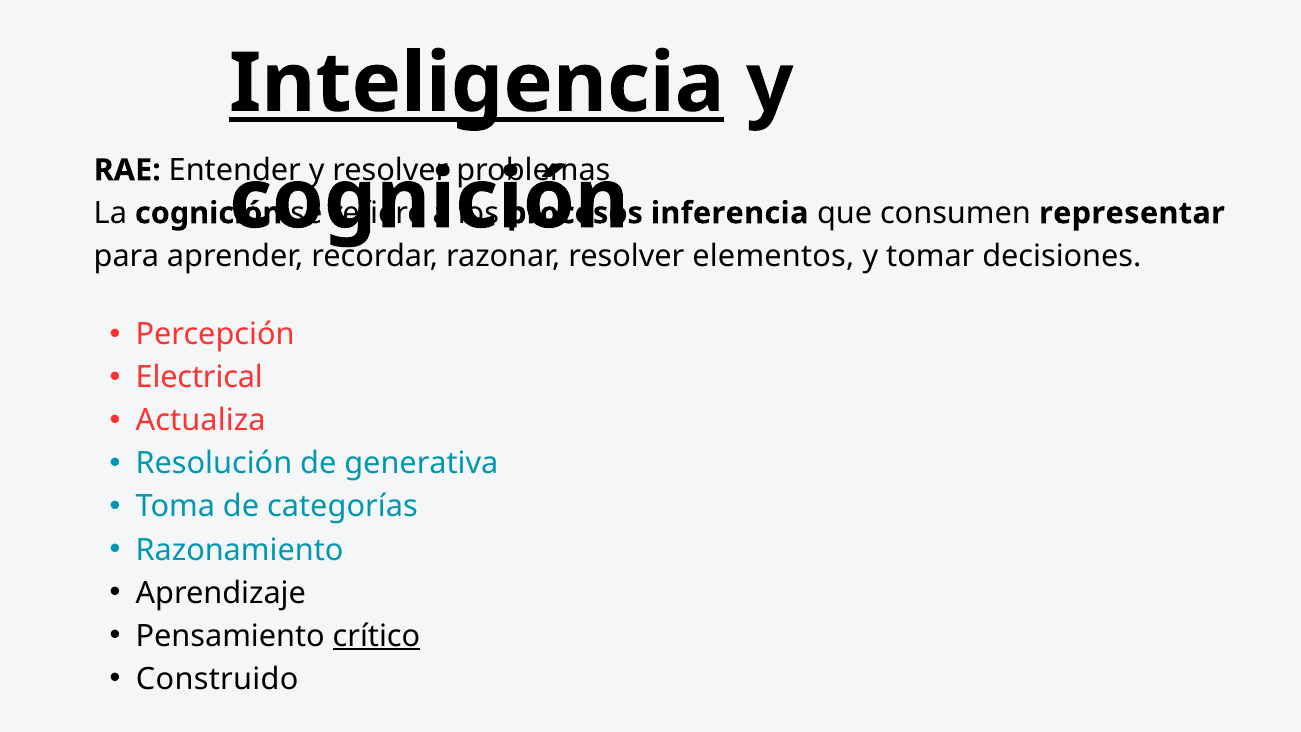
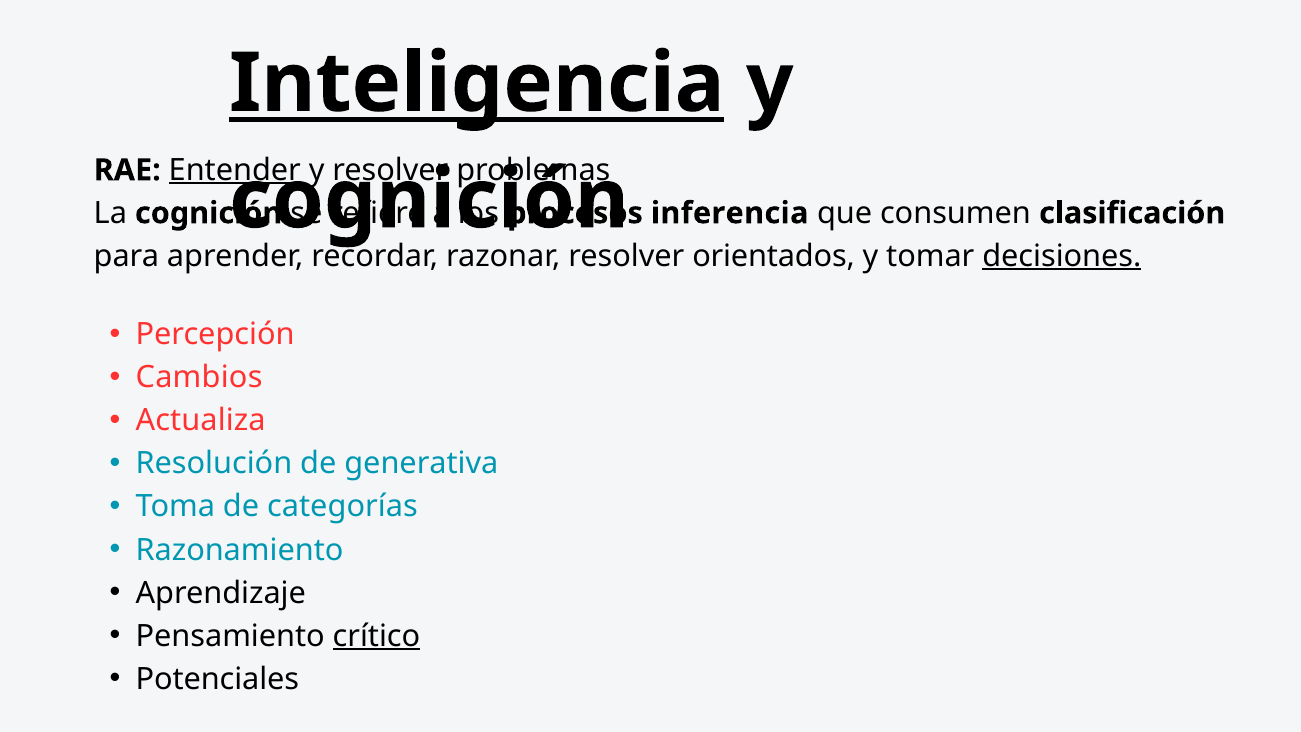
Entender underline: none -> present
representar: representar -> clasificación
elementos: elementos -> orientados
decisiones underline: none -> present
Electrical: Electrical -> Cambios
Construido: Construido -> Potenciales
